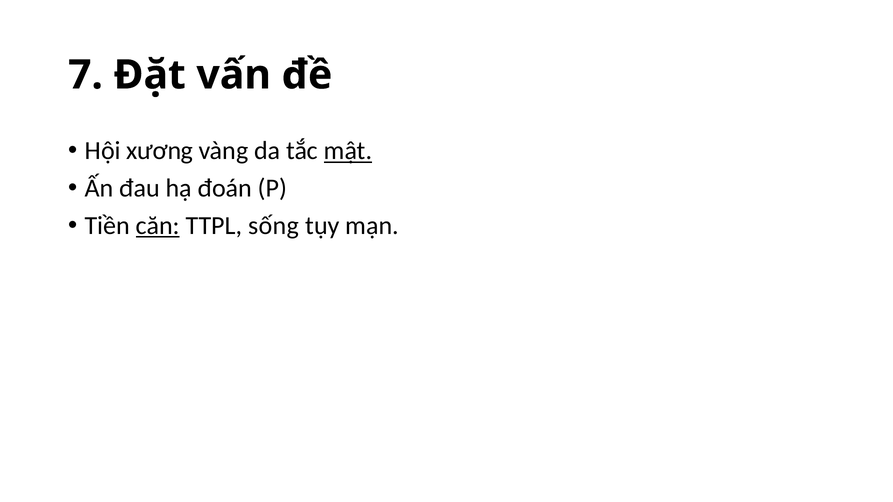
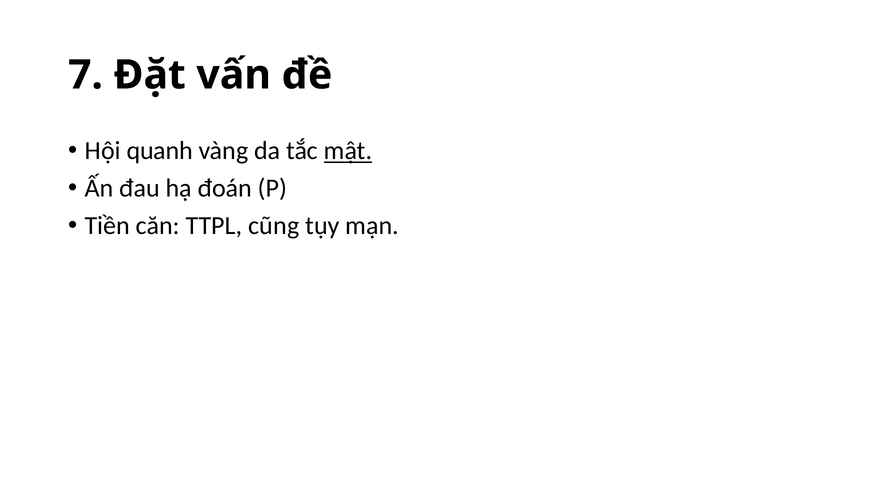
xương: xương -> quanh
căn underline: present -> none
sống: sống -> cũng
